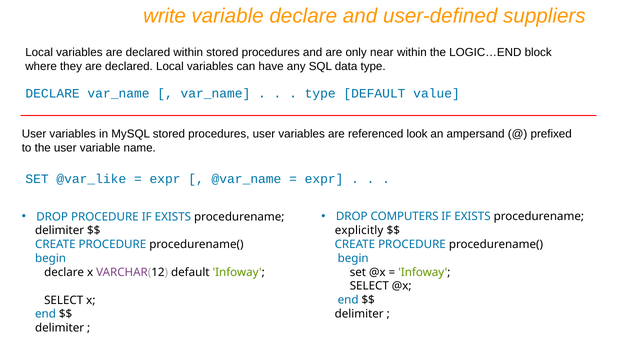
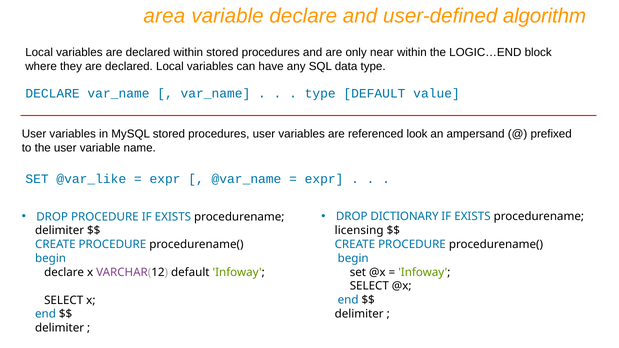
write: write -> area
suppliers: suppliers -> algorithm
COMPUTERS: COMPUTERS -> DICTIONARY
explicitly: explicitly -> licensing
